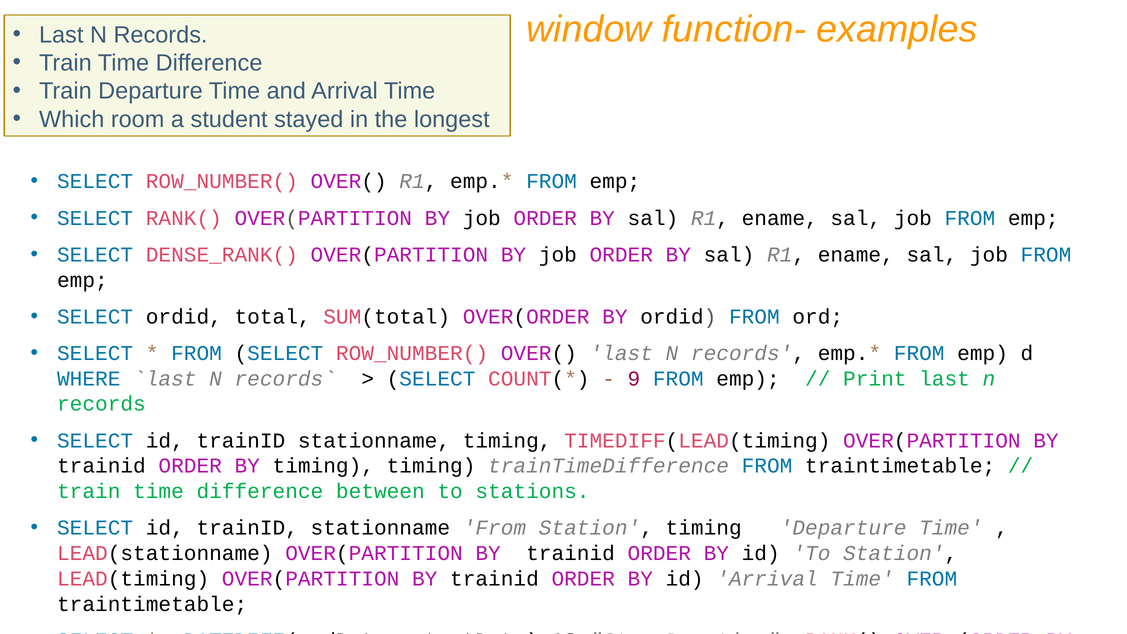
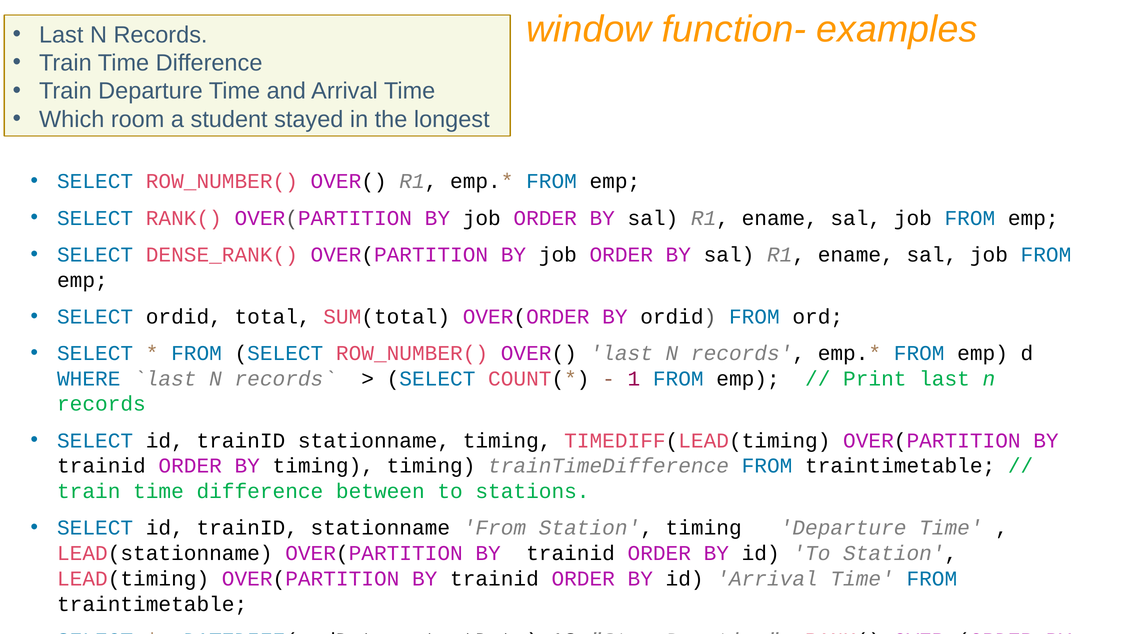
9: 9 -> 1
